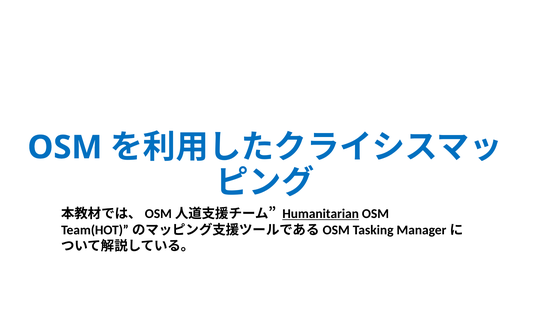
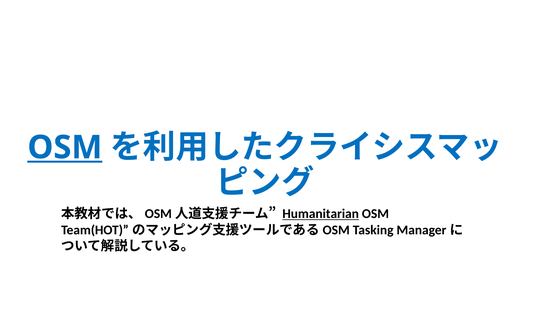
OSM at (65, 147) underline: none -> present
